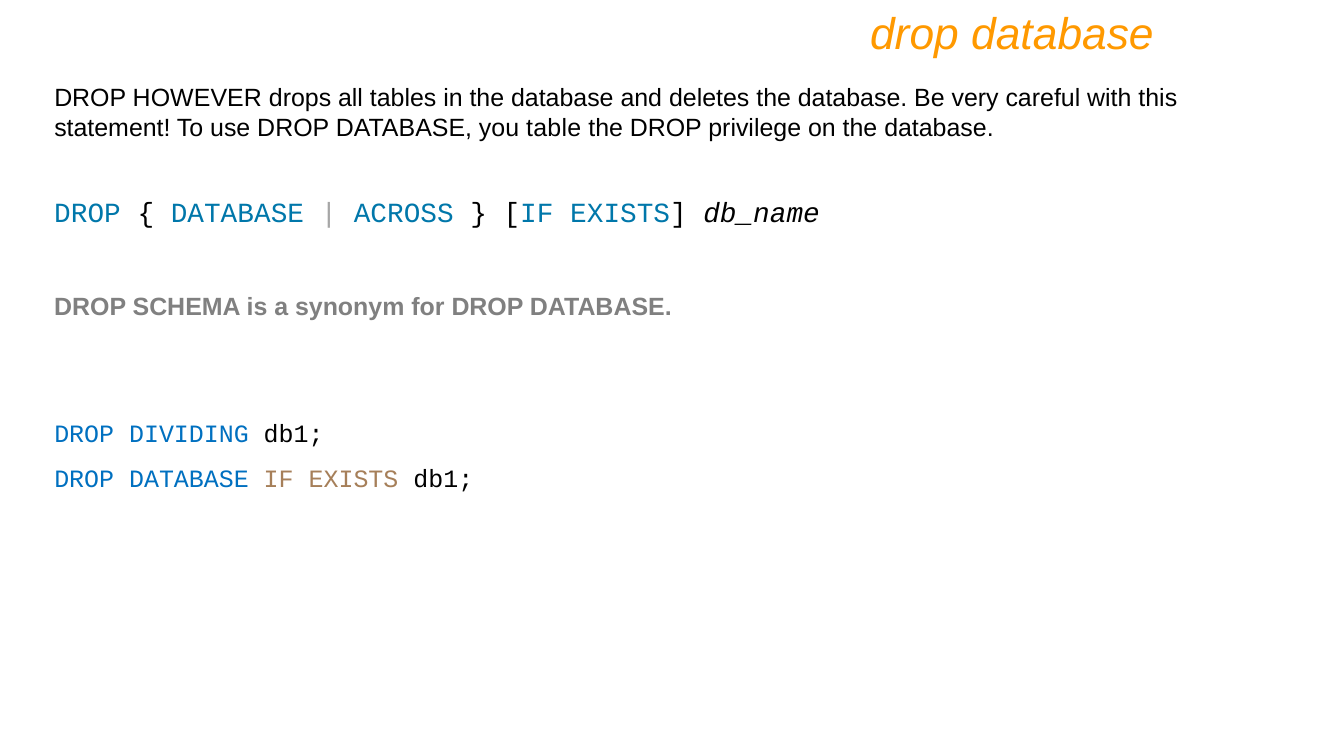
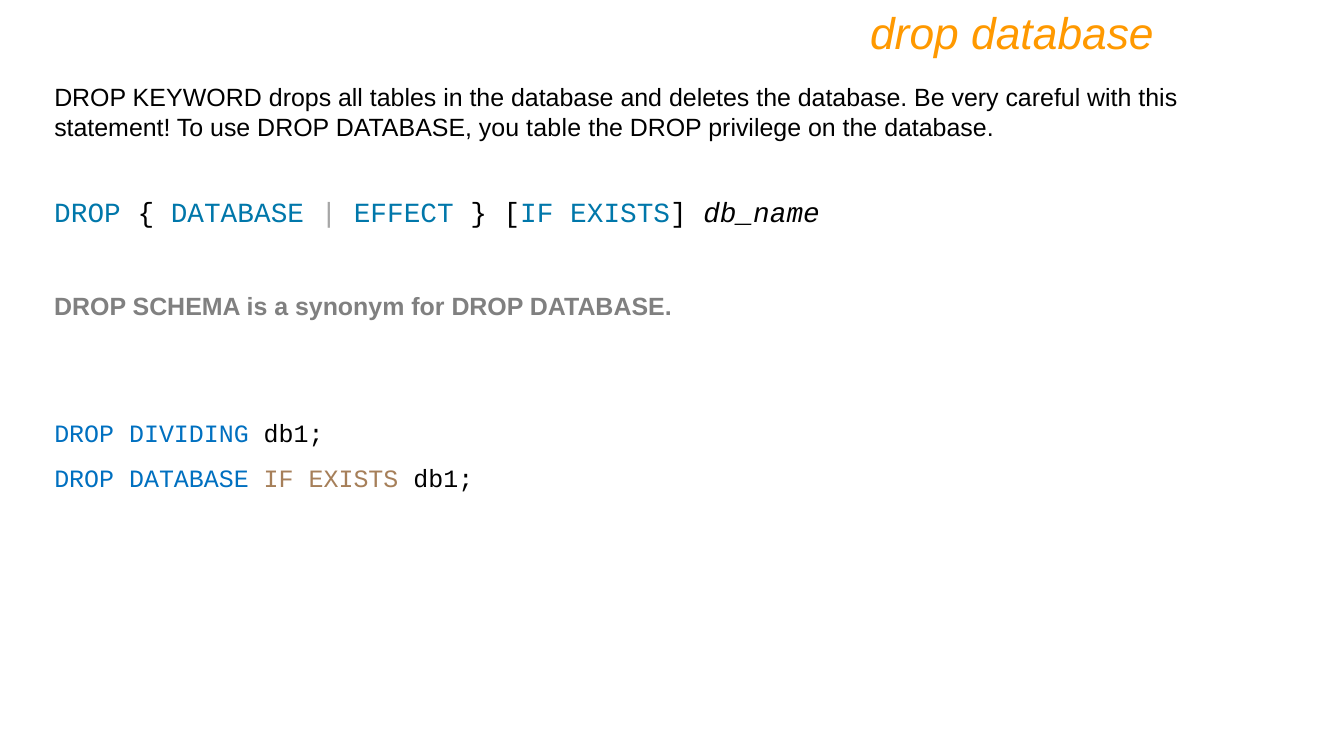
HOWEVER: HOWEVER -> KEYWORD
ACROSS: ACROSS -> EFFECT
